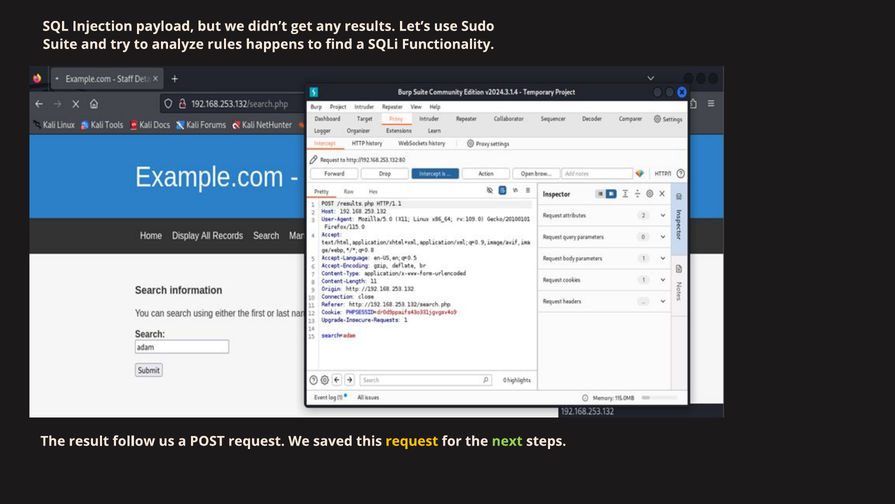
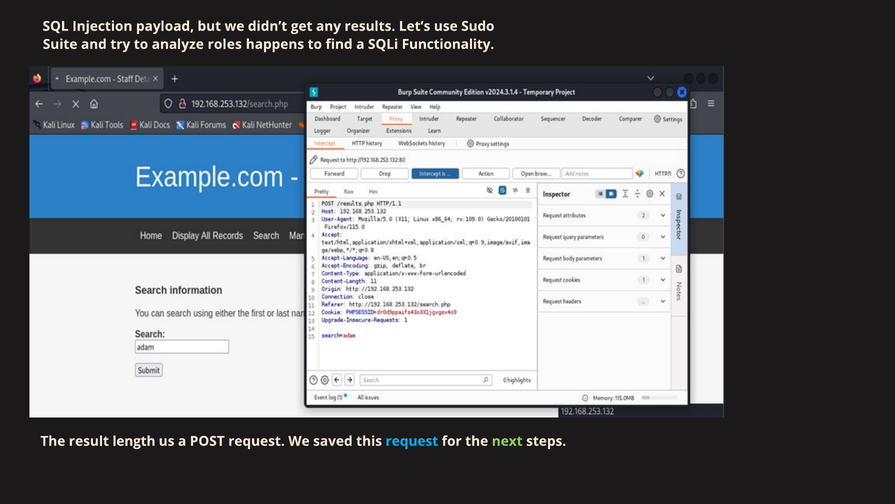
rules: rules -> roles
follow: follow -> length
request at (412, 441) colour: yellow -> light blue
